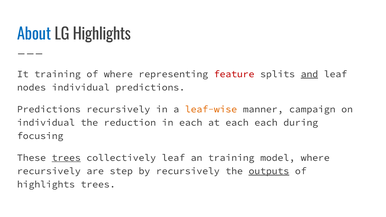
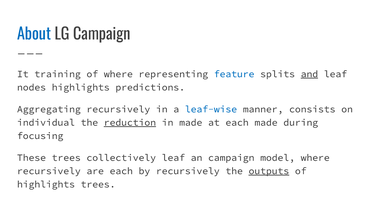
LG Highlights: Highlights -> Campaign
feature colour: red -> blue
nodes individual: individual -> highlights
Predictions at (49, 109): Predictions -> Aggregating
leaf-wise colour: orange -> blue
campaign: campaign -> consists
reduction underline: none -> present
in each: each -> made
each each: each -> made
trees at (66, 158) underline: present -> none
an training: training -> campaign
are step: step -> each
